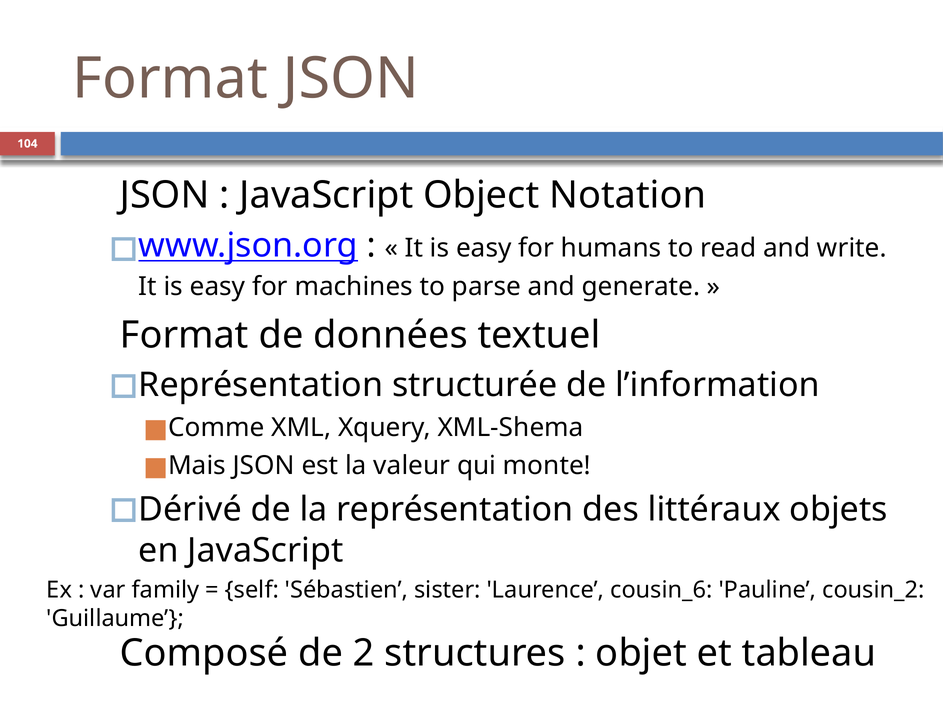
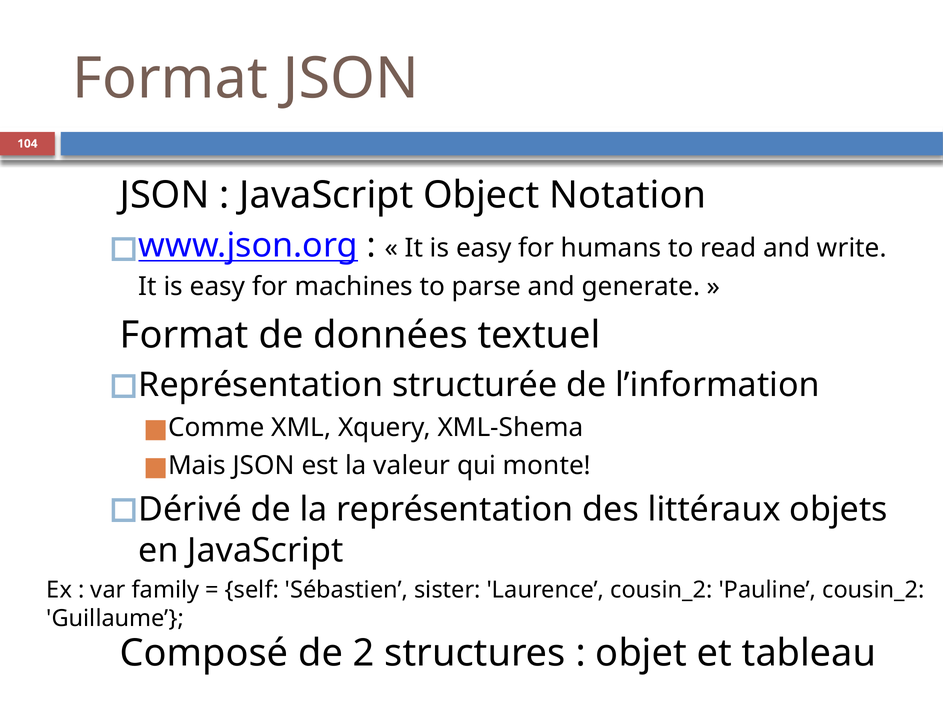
Laurence cousin_6: cousin_6 -> cousin_2
